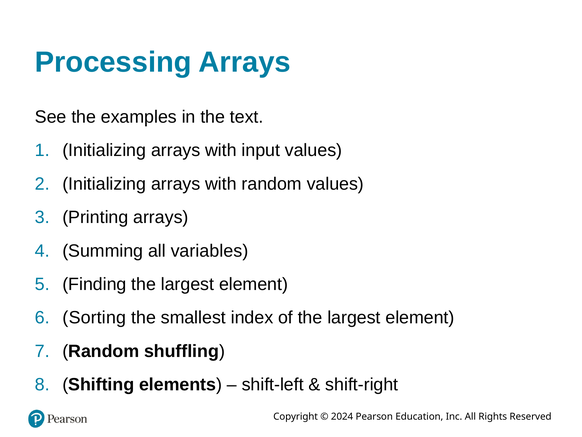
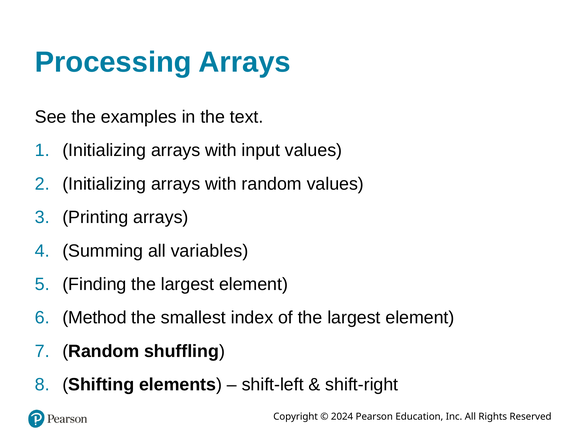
Sorting: Sorting -> Method
